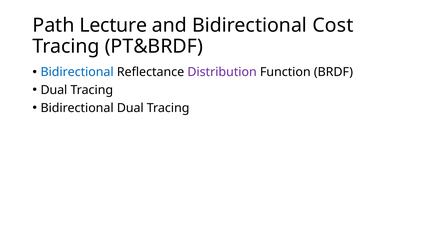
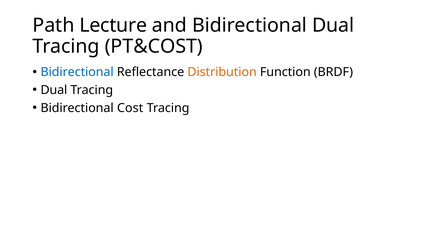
Bidirectional Cost: Cost -> Dual
PT&BRDF: PT&BRDF -> PT&COST
Distribution colour: purple -> orange
Bidirectional Dual: Dual -> Cost
